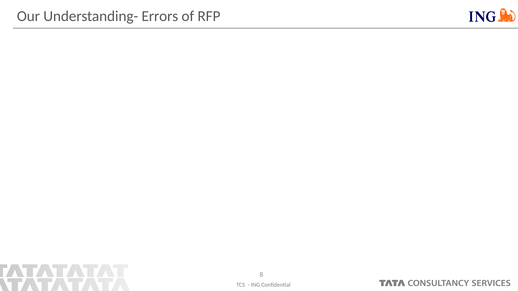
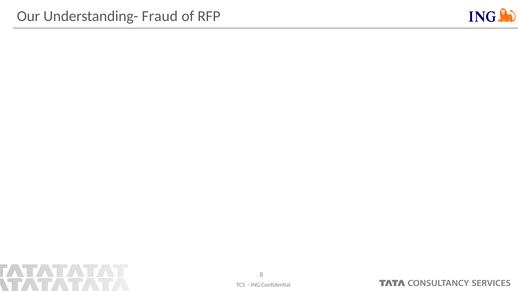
Errors: Errors -> Fraud
